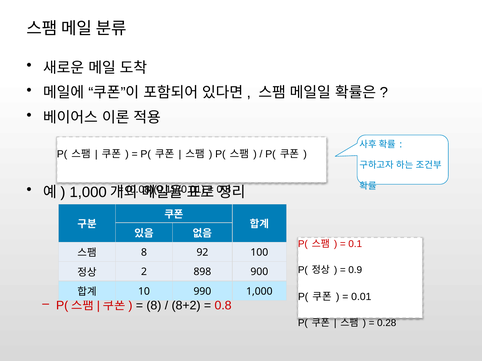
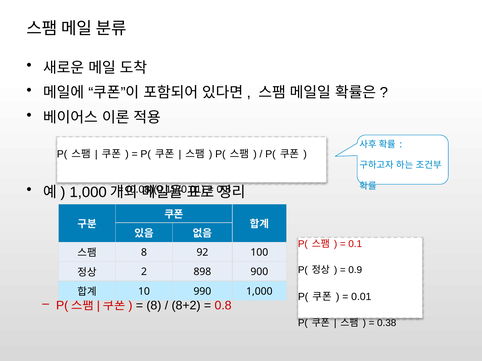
0.28: 0.28 -> 0.38
